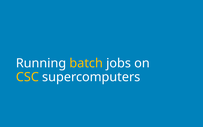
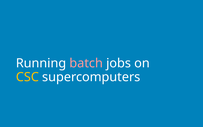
batch colour: yellow -> pink
